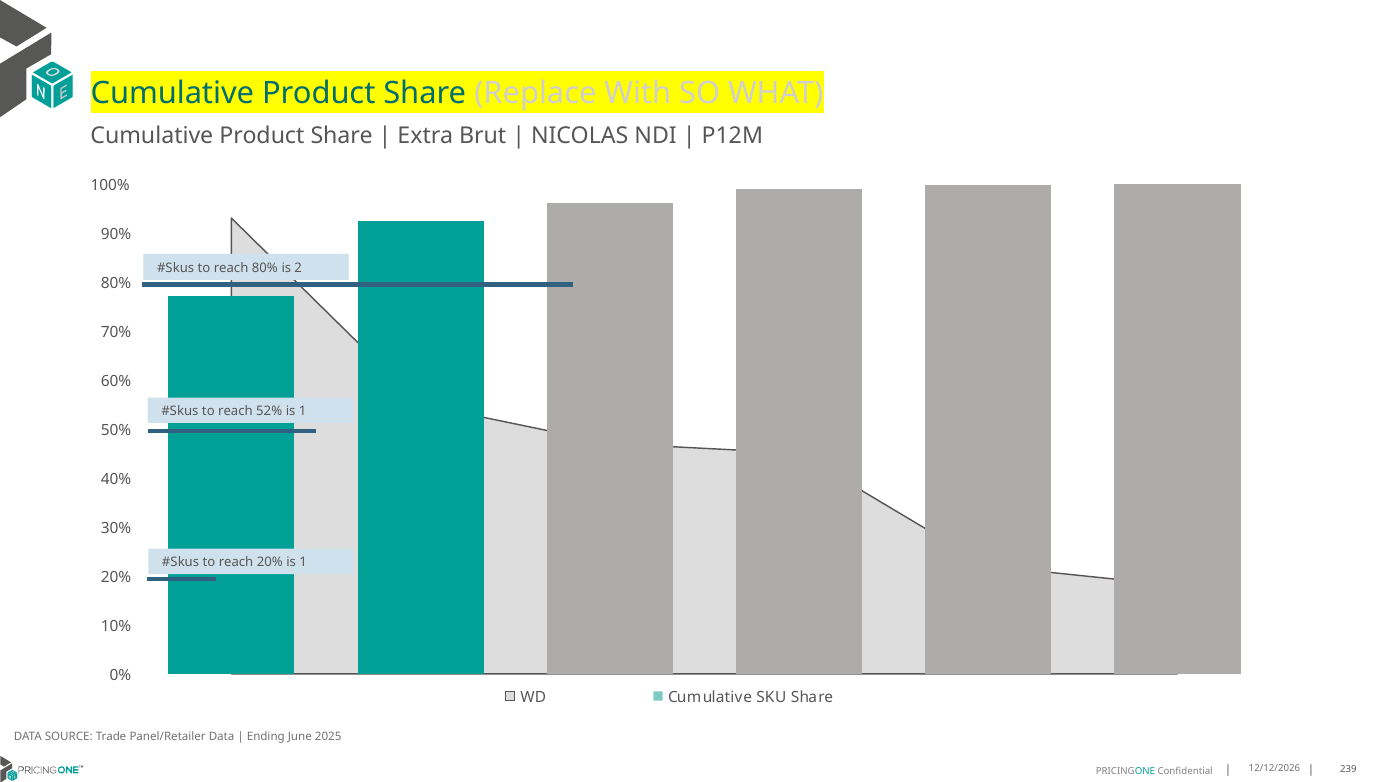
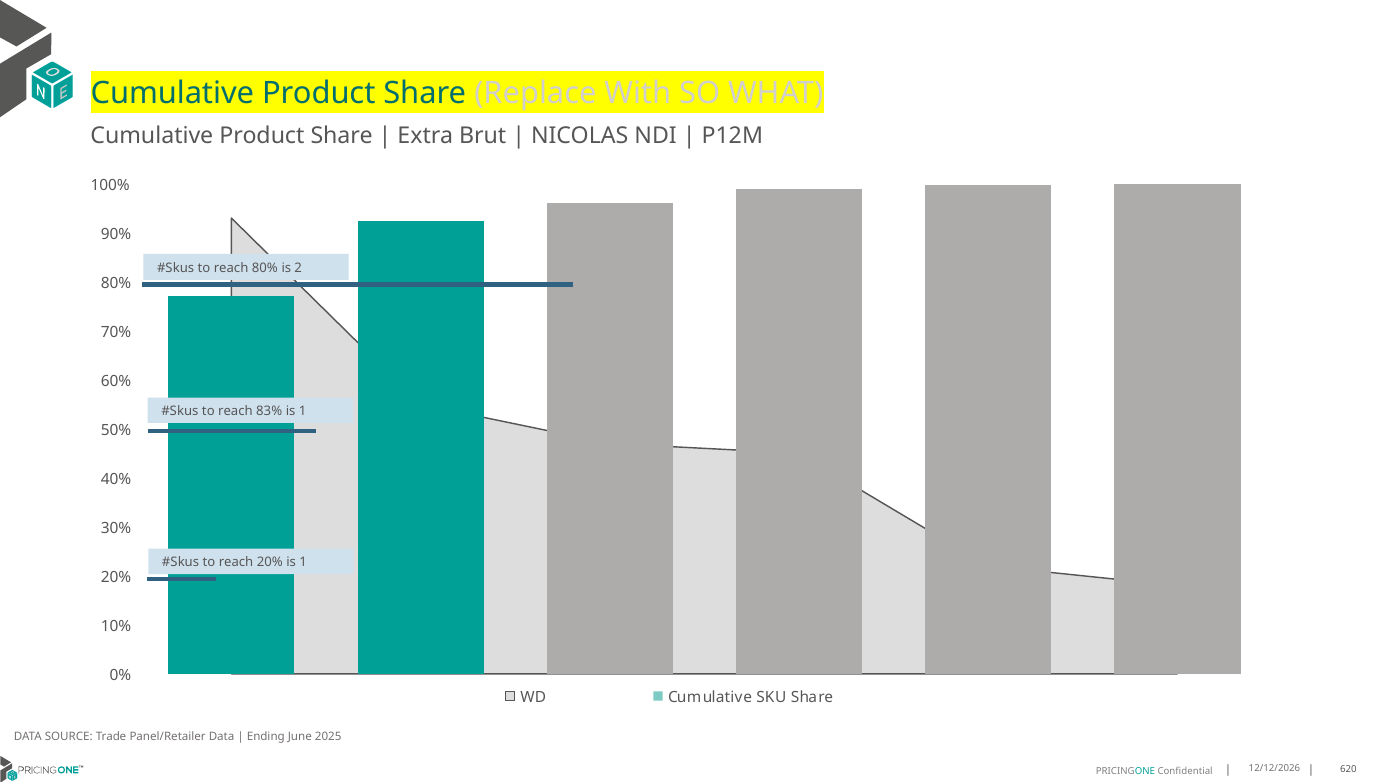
52%: 52% -> 83%
239: 239 -> 620
